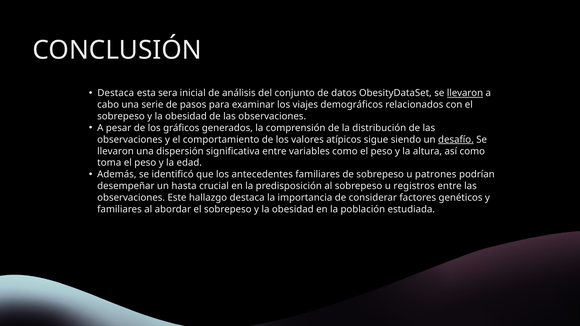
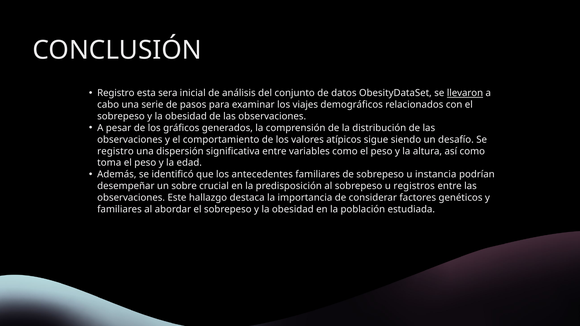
Destaca at (116, 93): Destaca -> Registro
desafío underline: present -> none
llevaron at (115, 151): llevaron -> registro
patrones: patrones -> instancia
hasta: hasta -> sobre
